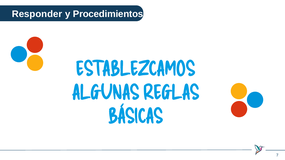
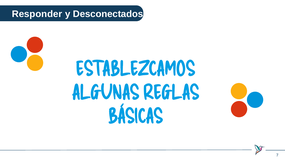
Procedimientos: Procedimientos -> Desconectados
